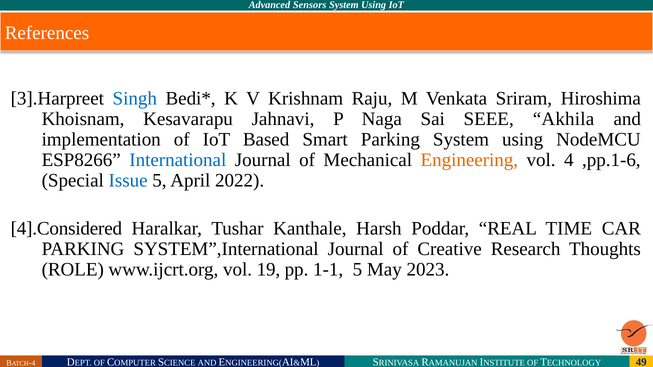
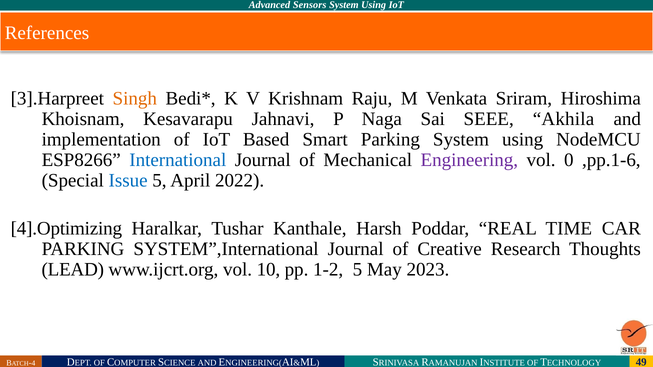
Singh colour: blue -> orange
Engineering colour: orange -> purple
4: 4 -> 0
4].Considered: 4].Considered -> 4].Optimizing
ROLE: ROLE -> LEAD
19: 19 -> 10
1-1: 1-1 -> 1-2
